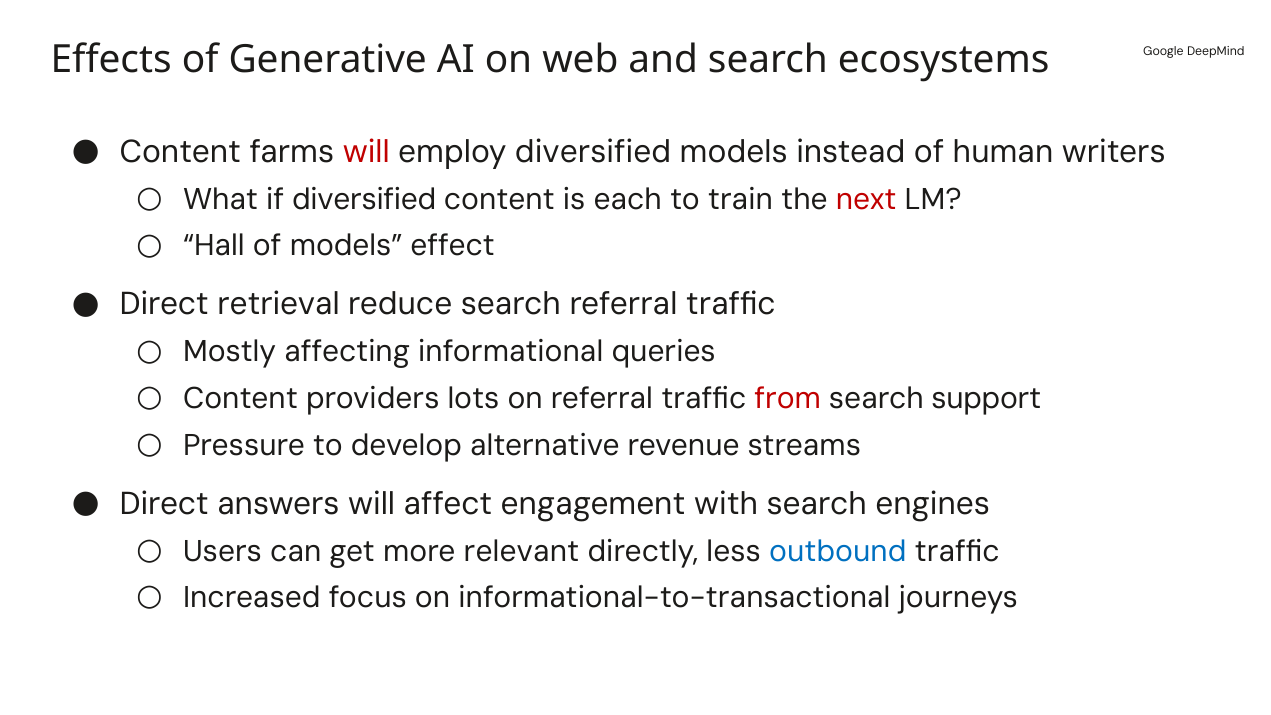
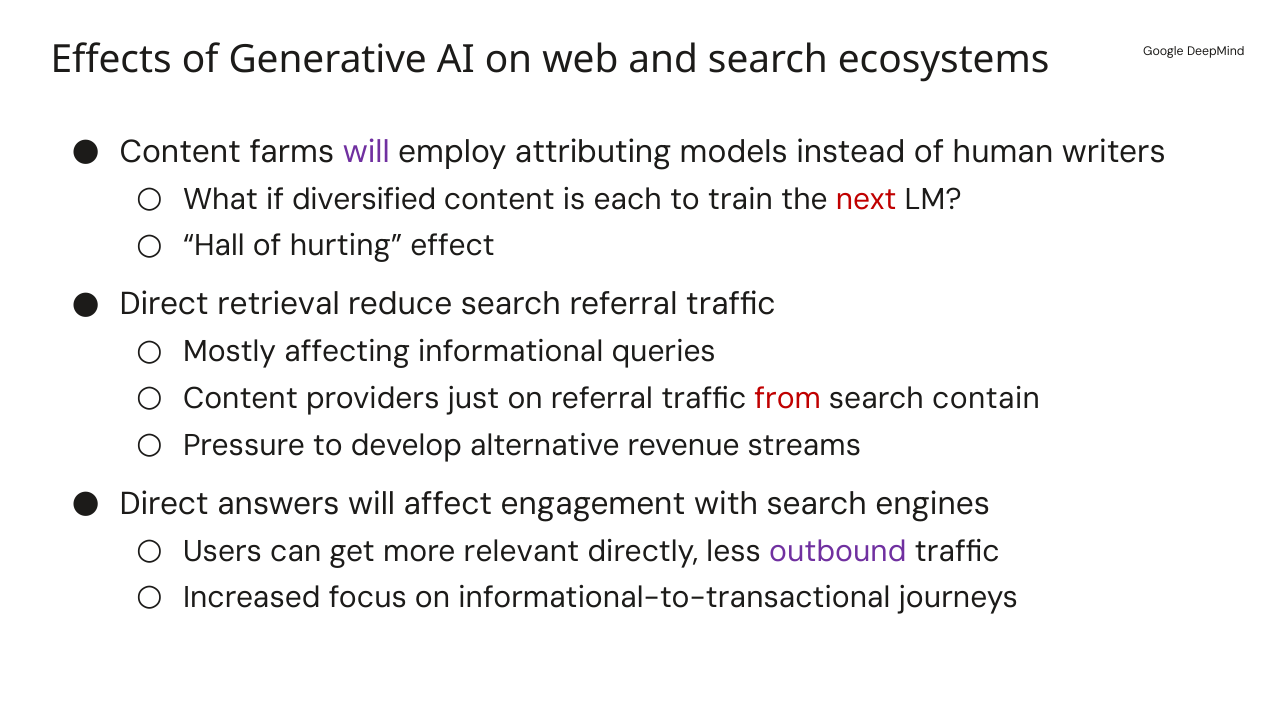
will at (366, 152) colour: red -> purple
employ diversified: diversified -> attributing
of models: models -> hurting
lots: lots -> just
support: support -> contain
outbound colour: blue -> purple
